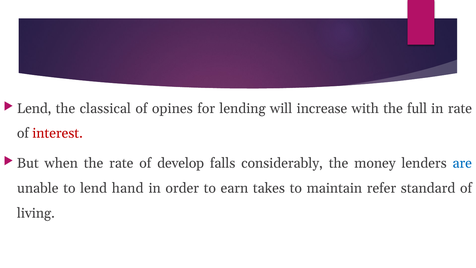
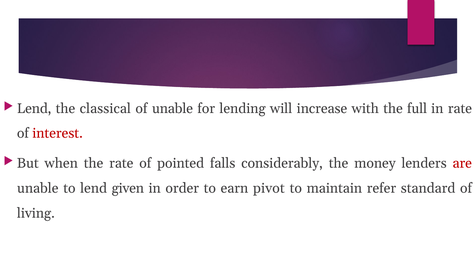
of opines: opines -> unable
develop: develop -> pointed
are colour: blue -> red
hand: hand -> given
takes: takes -> pivot
